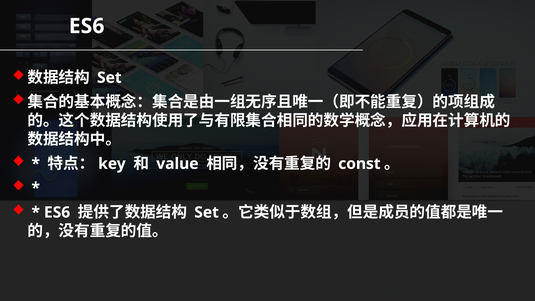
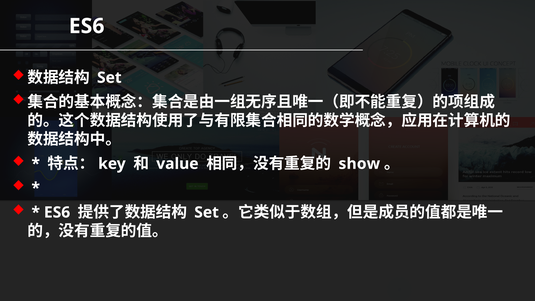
const: const -> show
